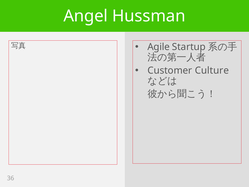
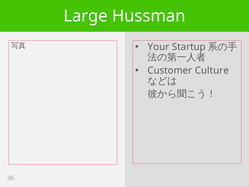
Angel: Angel -> Large
Agile: Agile -> Your
